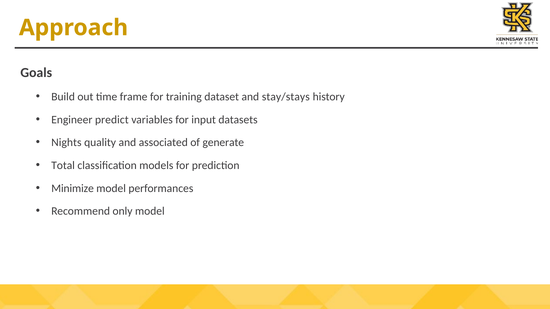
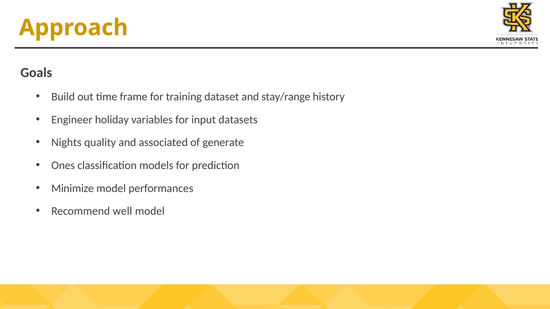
stay/stays: stay/stays -> stay/range
predict: predict -> holiday
Total: Total -> Ones
only: only -> well
